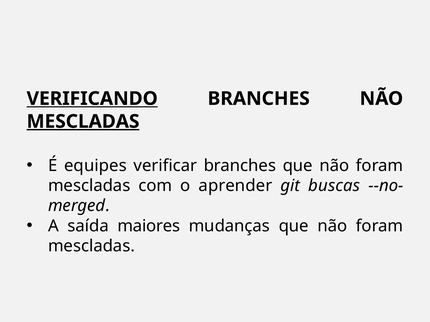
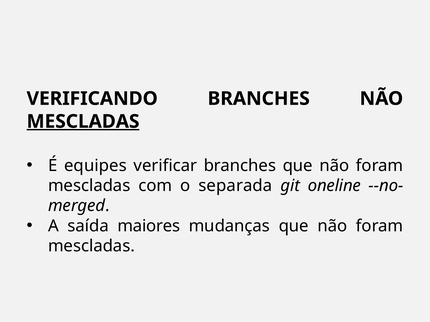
VERIFICANDO underline: present -> none
aprender: aprender -> separada
buscas: buscas -> oneline
